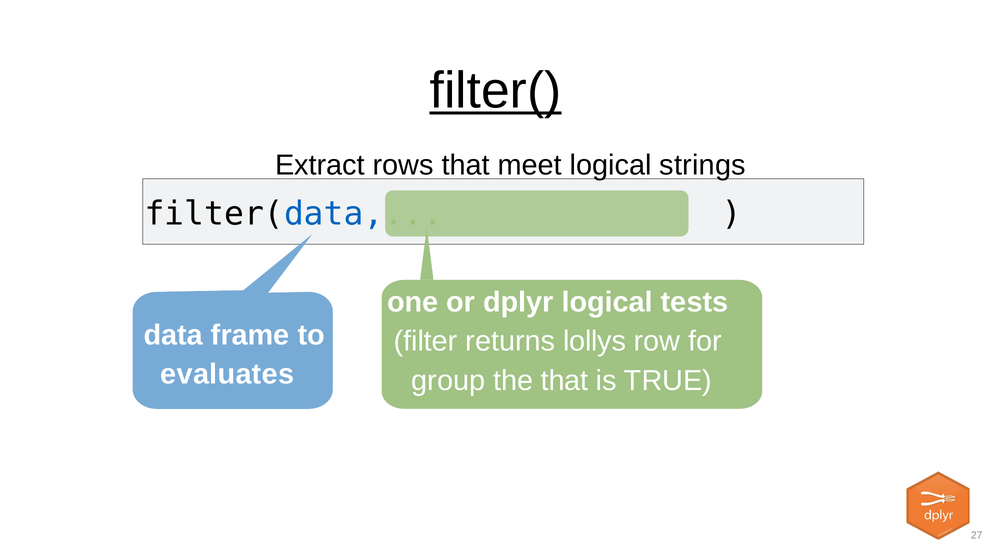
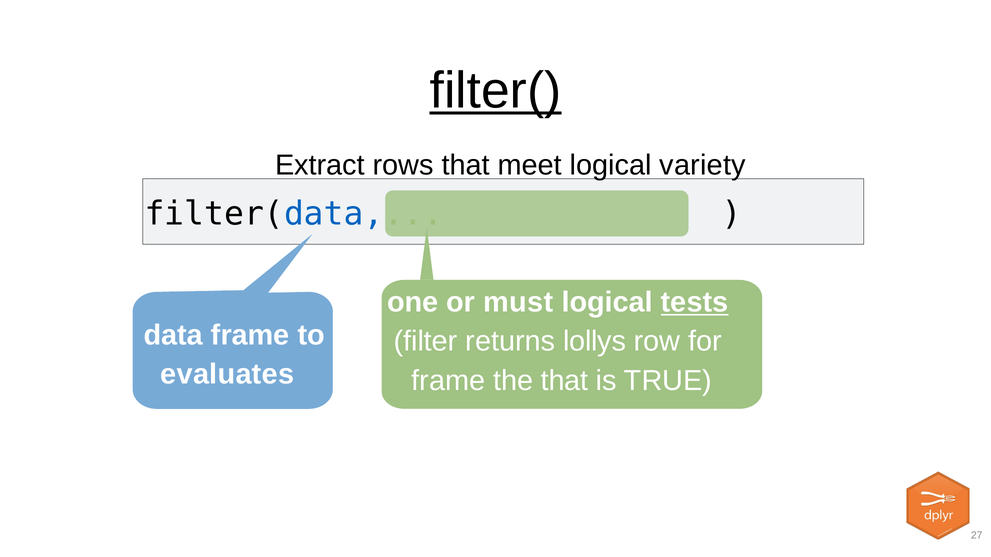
strings: strings -> variety
dplyr: dplyr -> must
tests underline: none -> present
group at (448, 381): group -> frame
